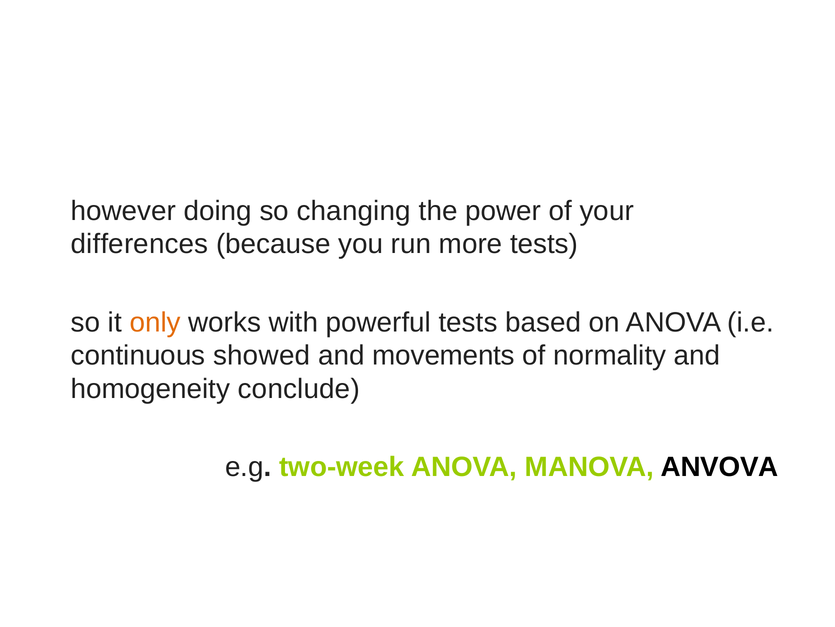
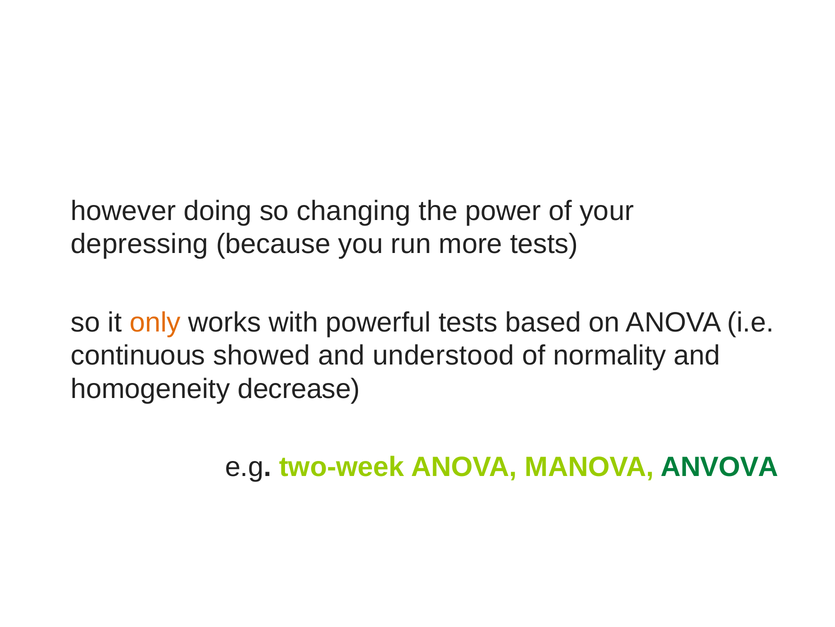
differences: differences -> depressing
movements: movements -> understood
conclude: conclude -> decrease
ANVOVA colour: black -> green
